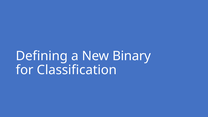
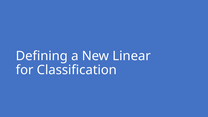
Binary: Binary -> Linear
